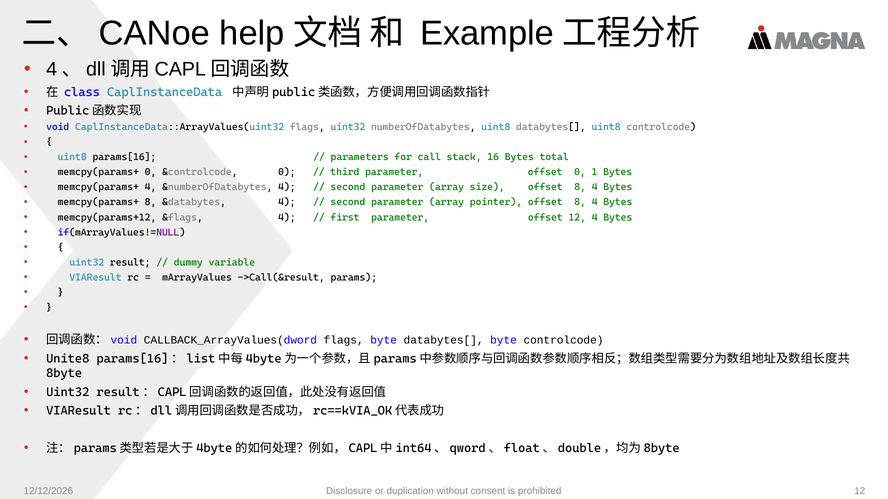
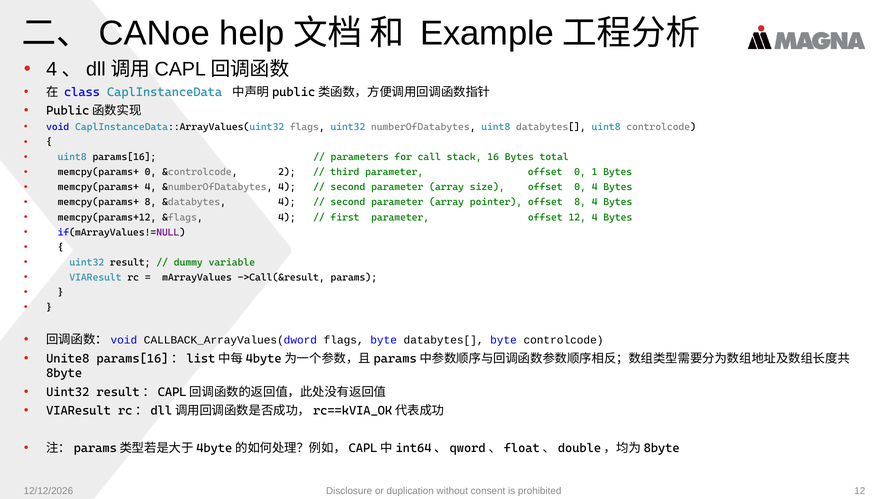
&controlcode 0: 0 -> 2
size offset 8: 8 -> 0
